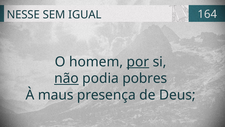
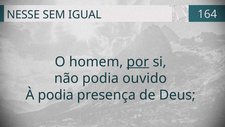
não underline: present -> none
pobres: pobres -> ouvido
À maus: maus -> podia
